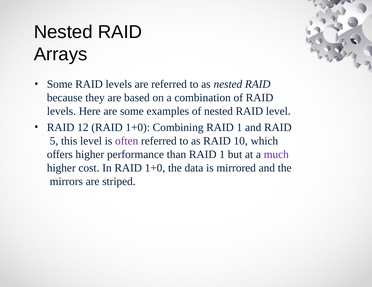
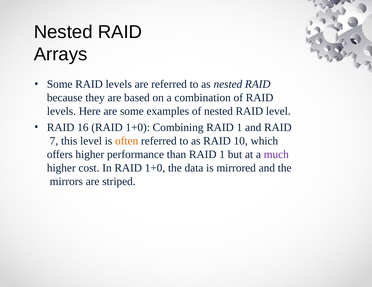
12: 12 -> 16
5: 5 -> 7
often colour: purple -> orange
